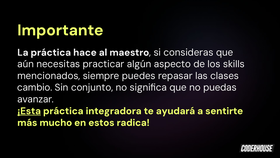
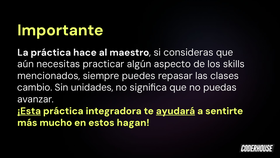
conjunto: conjunto -> unidades
ayudará underline: none -> present
radica: radica -> hagan
